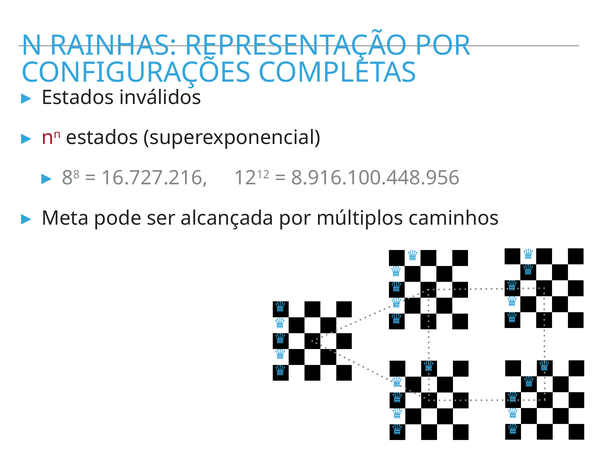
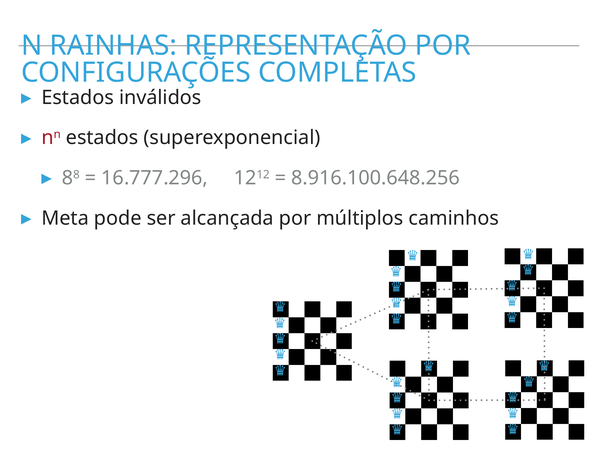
16.727.216: 16.727.216 -> 16.777.296
8.916.100.448.956: 8.916.100.448.956 -> 8.916.100.648.256
